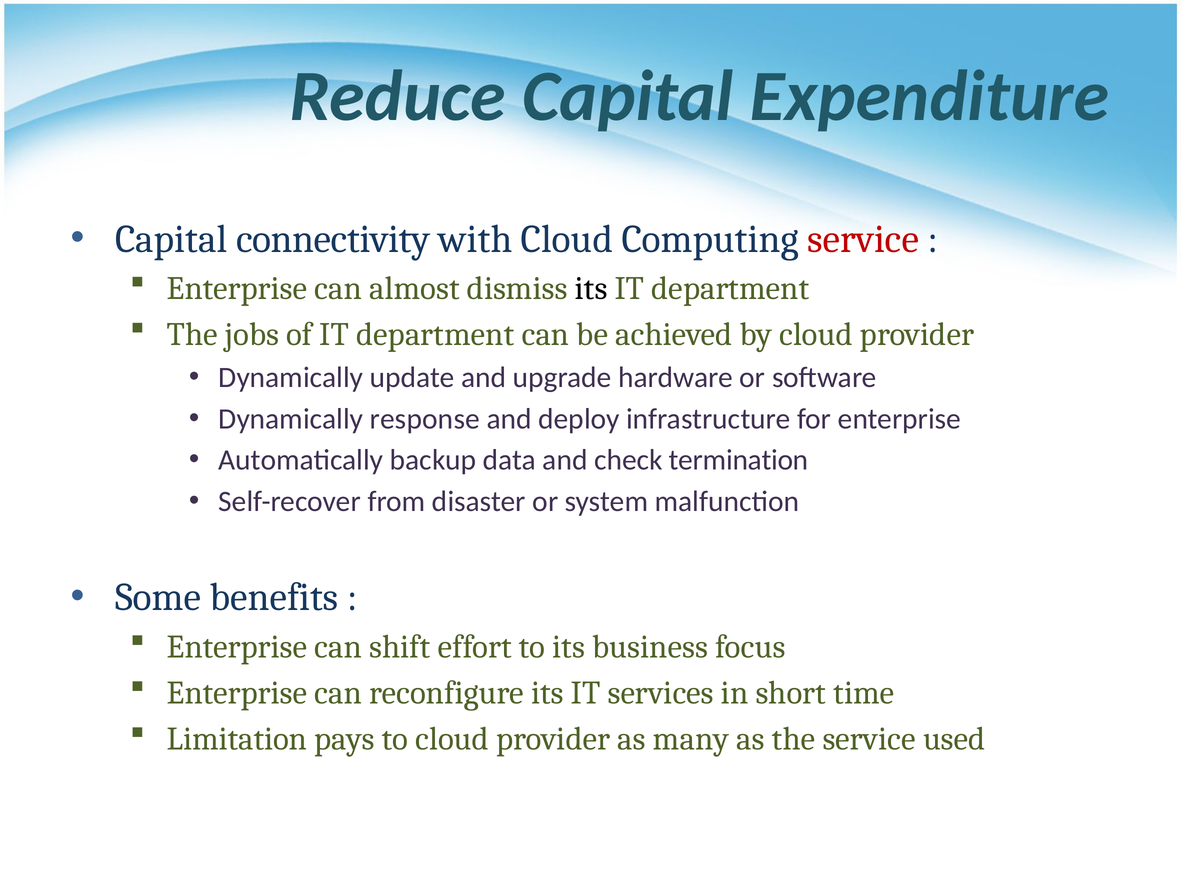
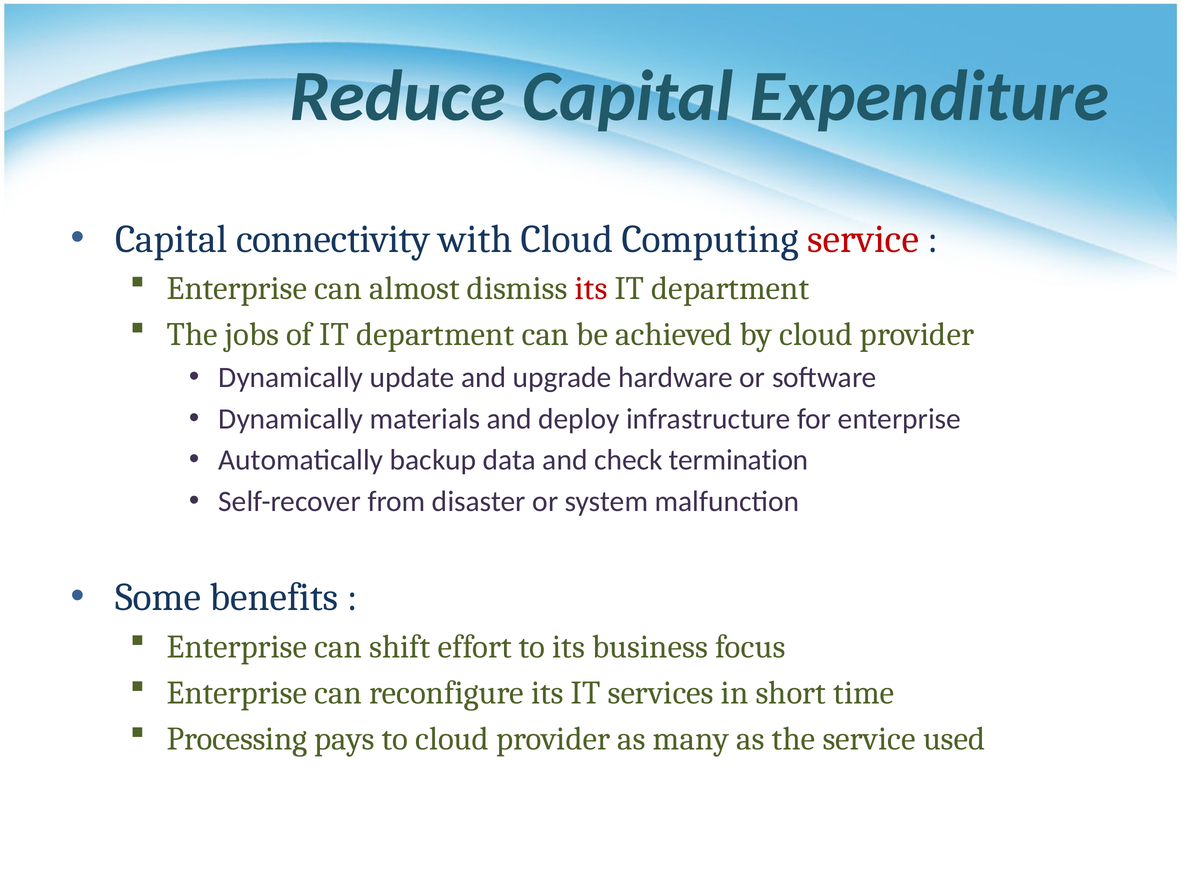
its at (591, 288) colour: black -> red
response: response -> materials
Limitation: Limitation -> Processing
